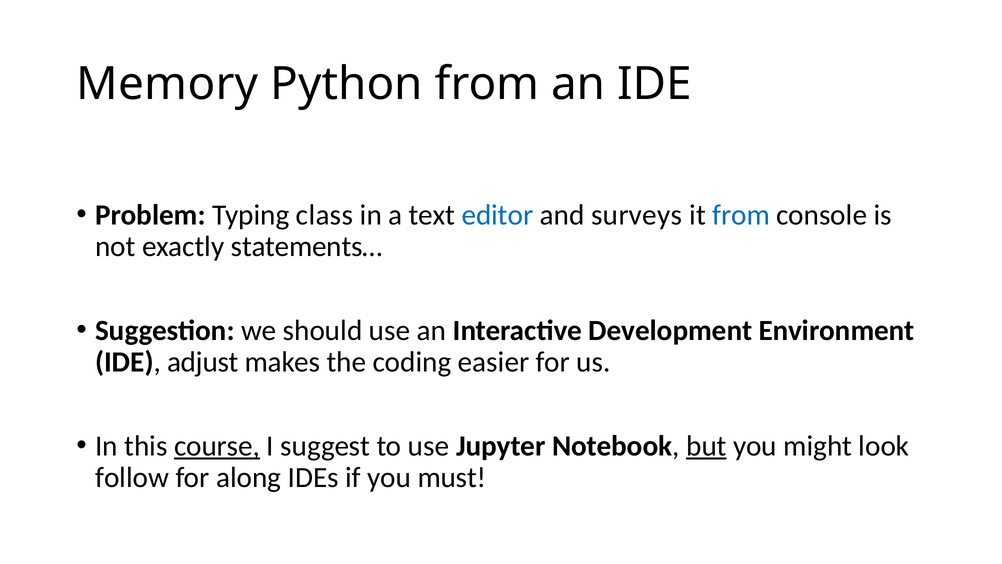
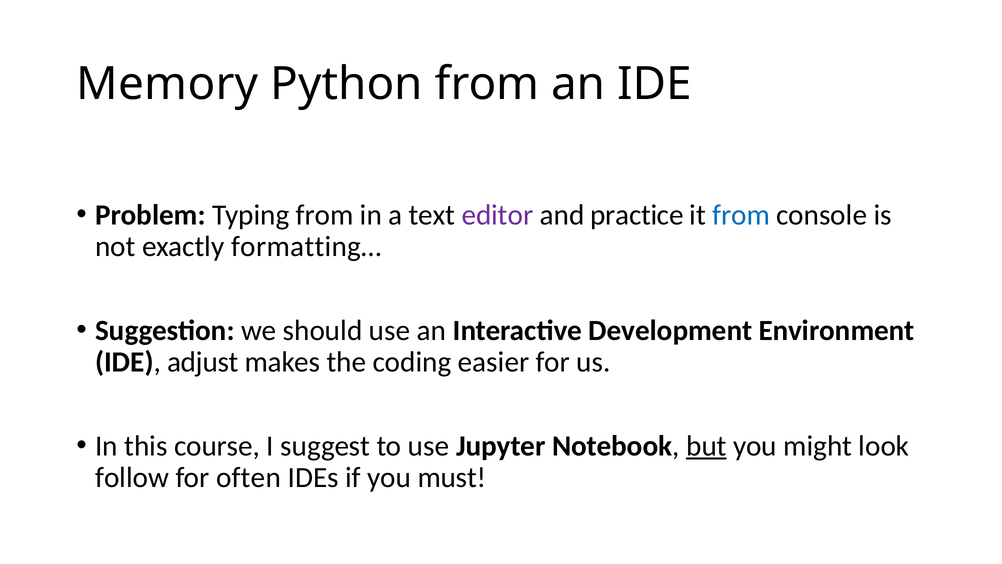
Typing class: class -> from
editor colour: blue -> purple
surveys: surveys -> practice
statements…: statements… -> formatting…
course underline: present -> none
along: along -> often
